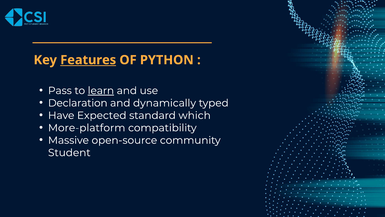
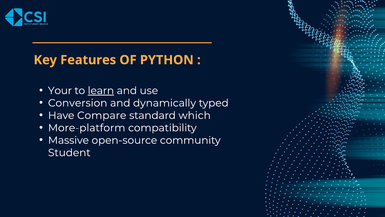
Features underline: present -> none
Pass: Pass -> Your
Declaration: Declaration -> Conversion
Expected: Expected -> Compare
